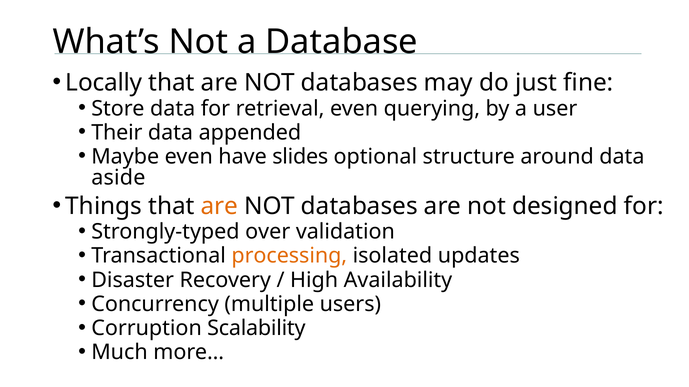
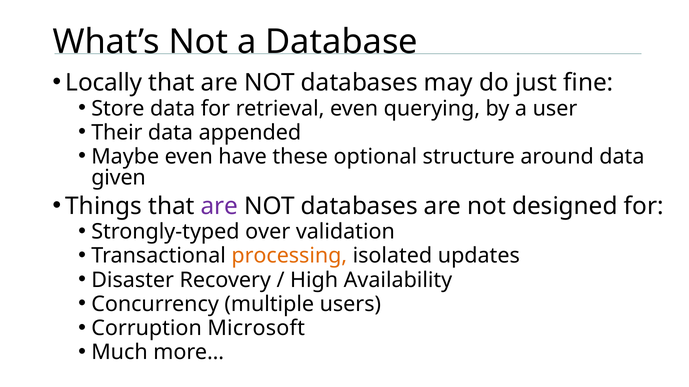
slides: slides -> these
aside: aside -> given
are at (219, 206) colour: orange -> purple
Scalability: Scalability -> Microsoft
